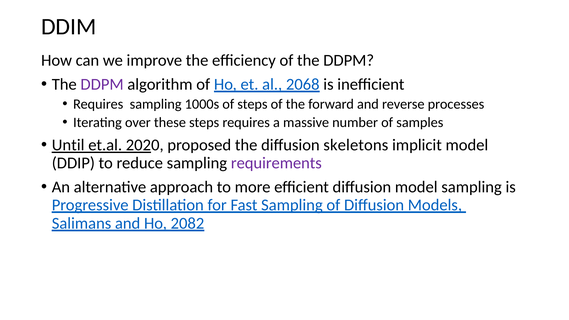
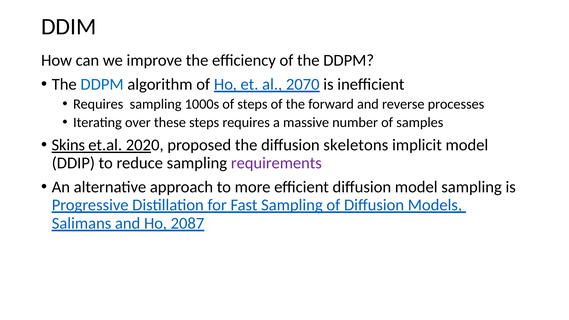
DDPM at (102, 84) colour: purple -> blue
2068: 2068 -> 2070
Until: Until -> Skins
2082: 2082 -> 2087
